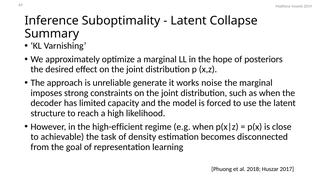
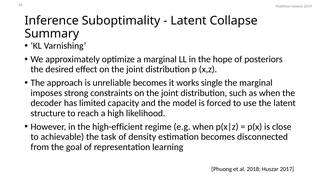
unreliable generate: generate -> becomes
noise: noise -> single
